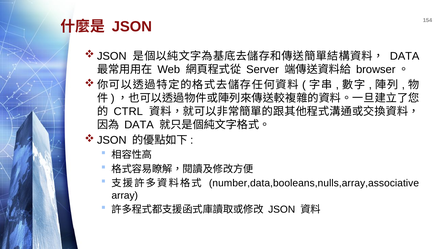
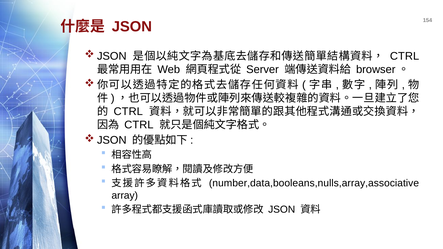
DATA at (405, 56): DATA -> CTRL
DATA at (139, 125): DATA -> CTRL
